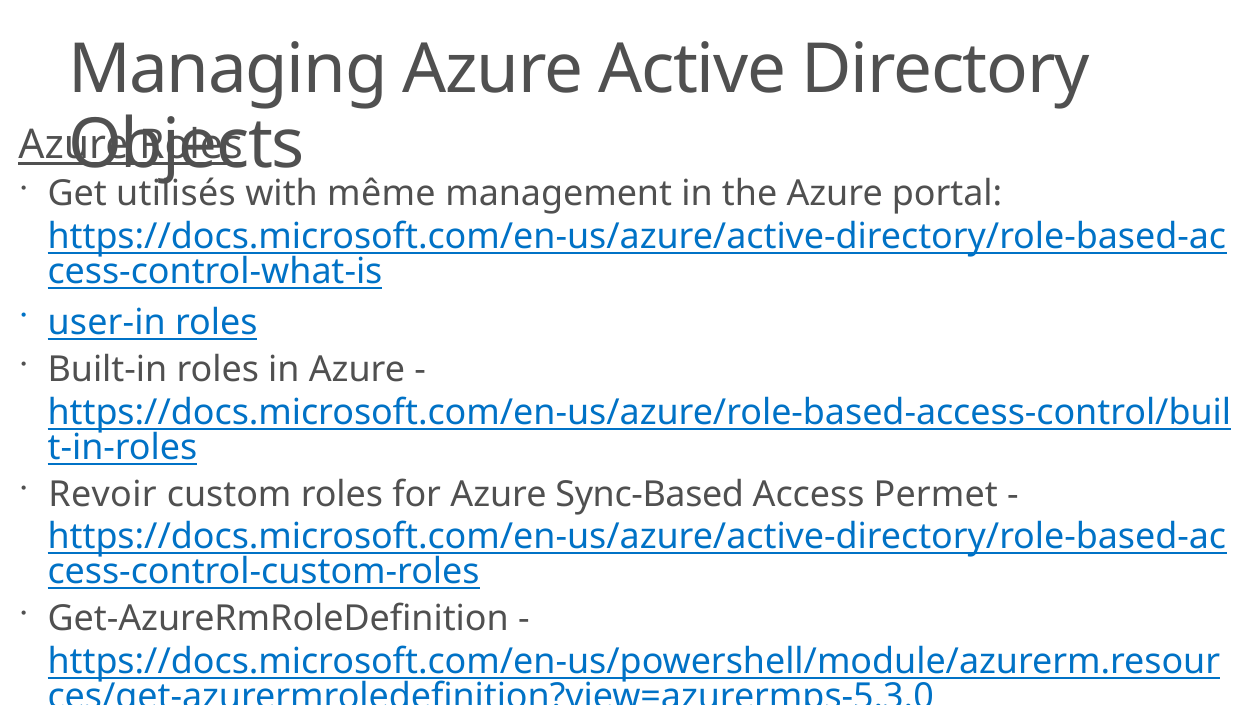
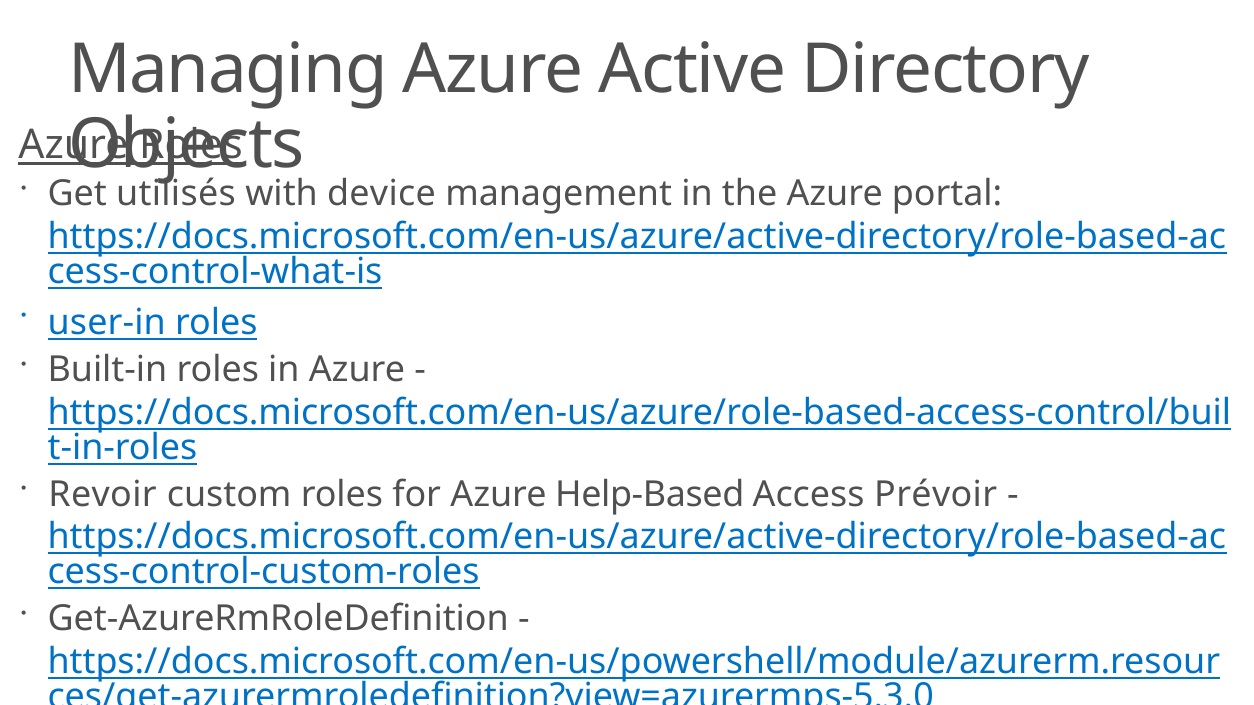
même: même -> device
Sync-Based: Sync-Based -> Help-Based
Permet: Permet -> Prévoir
